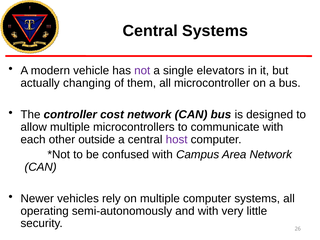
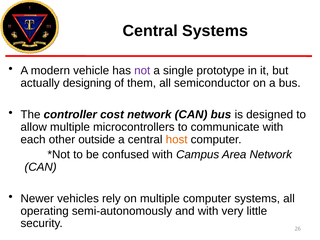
elevators: elevators -> prototype
changing: changing -> designing
microcontroller: microcontroller -> semiconductor
host colour: purple -> orange
